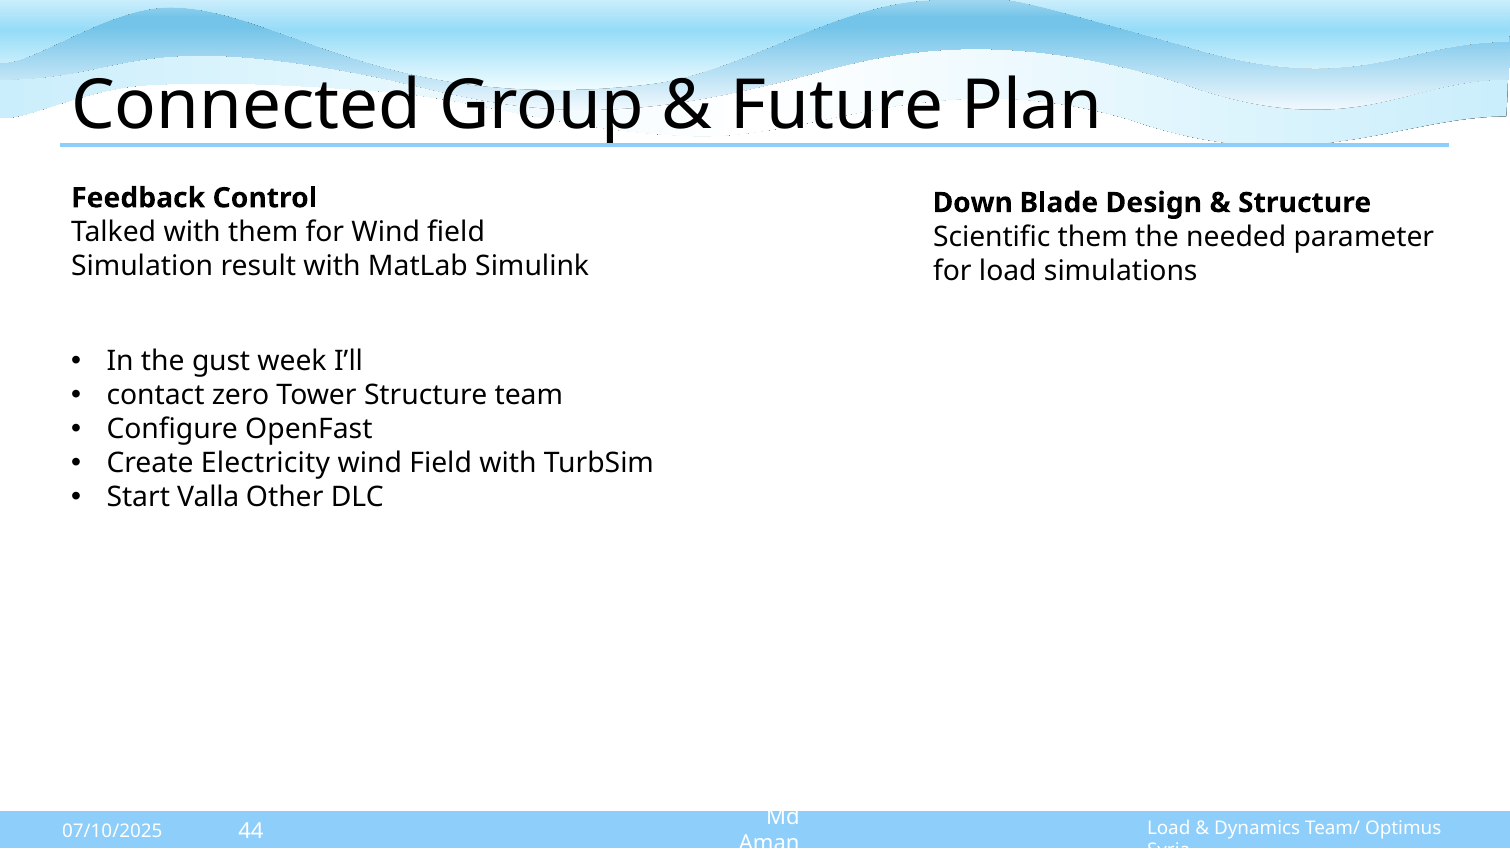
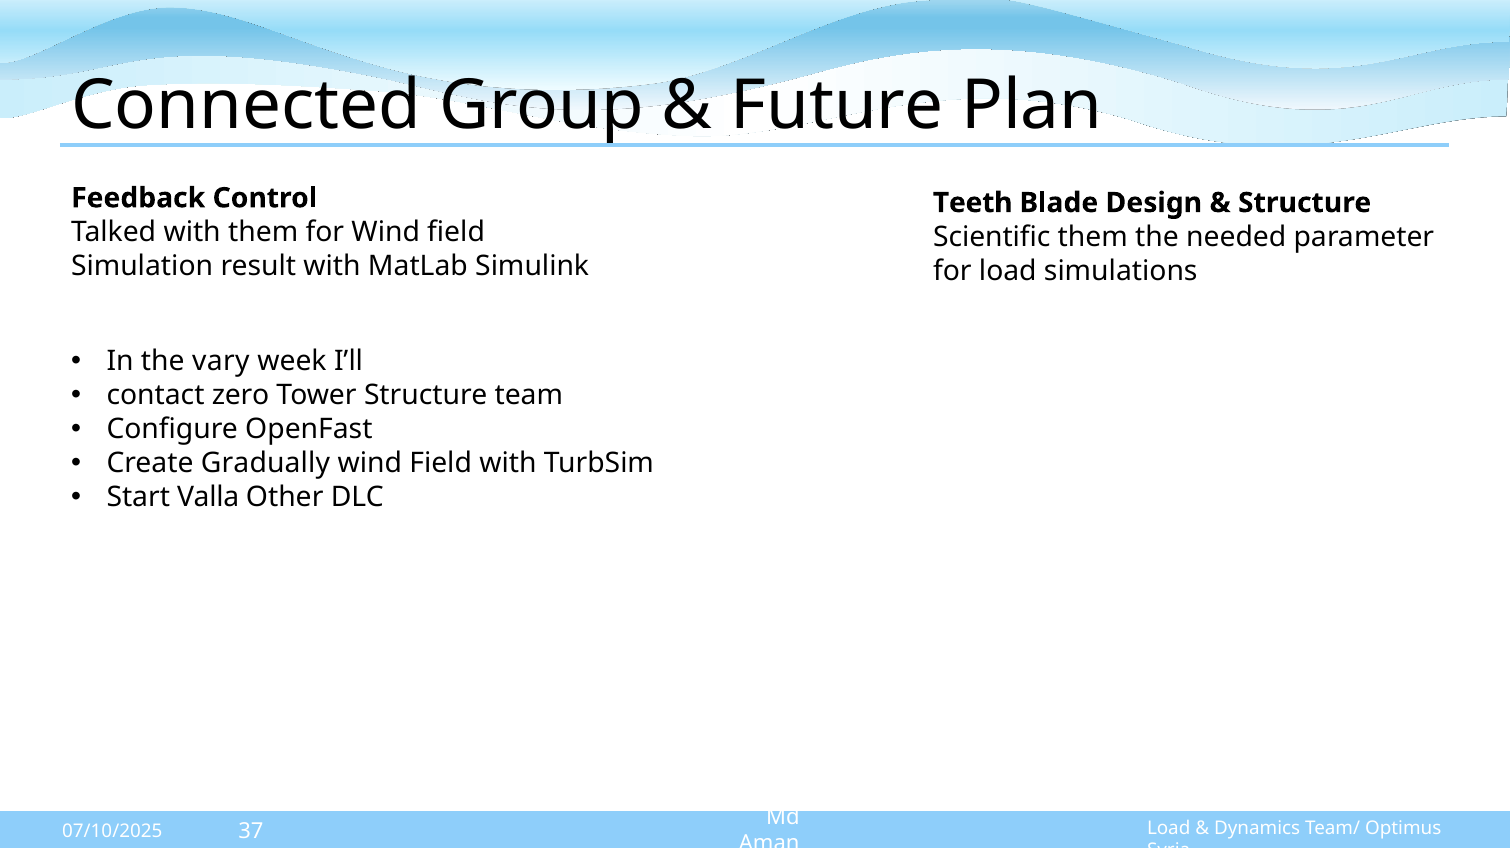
Down: Down -> Teeth
gust: gust -> vary
Electricity: Electricity -> Gradually
44: 44 -> 37
